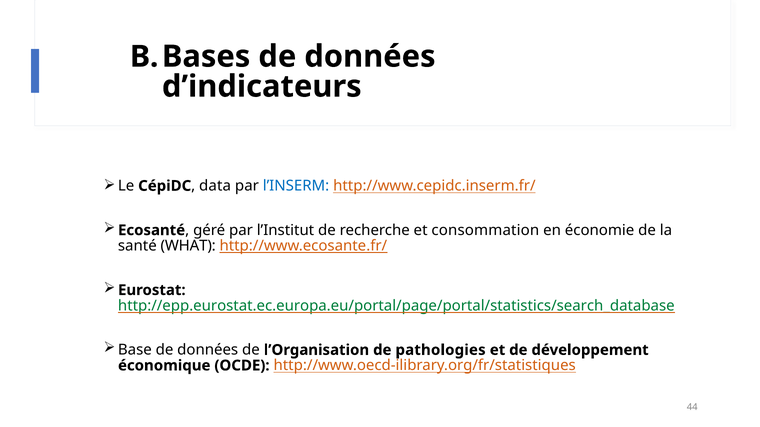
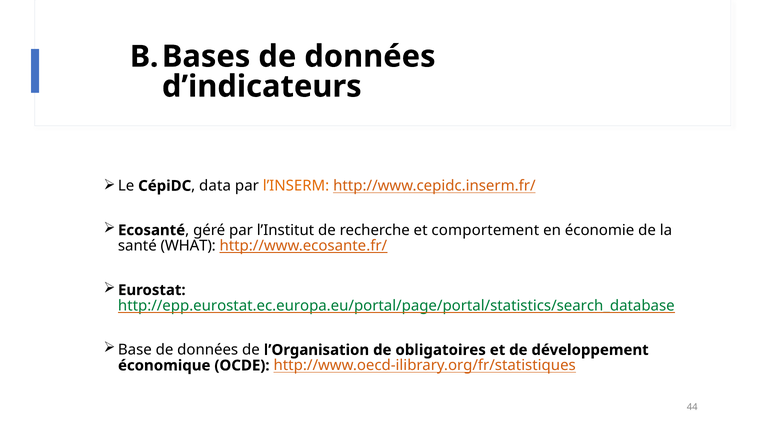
l’INSERM colour: blue -> orange
consommation: consommation -> comportement
pathologies: pathologies -> obligatoires
